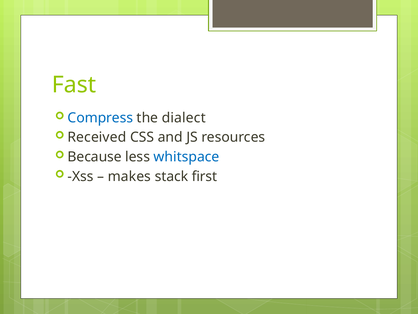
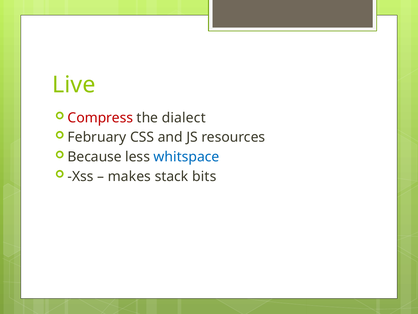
Fast: Fast -> Live
Compress colour: blue -> red
Received: Received -> February
first: first -> bits
